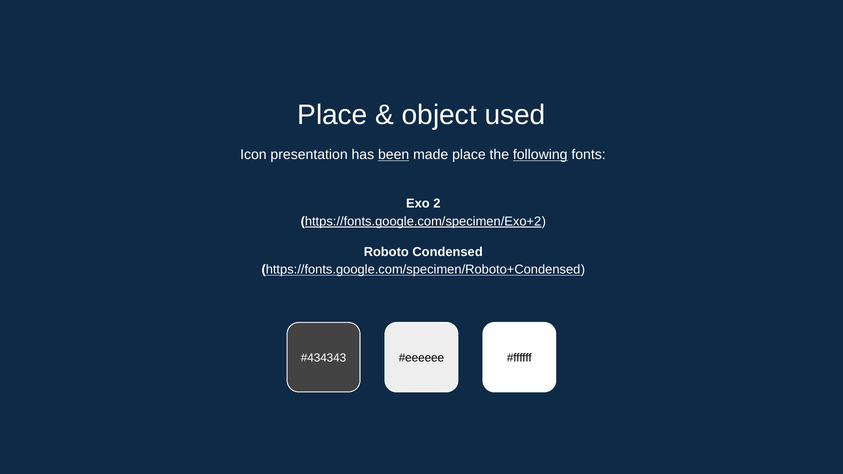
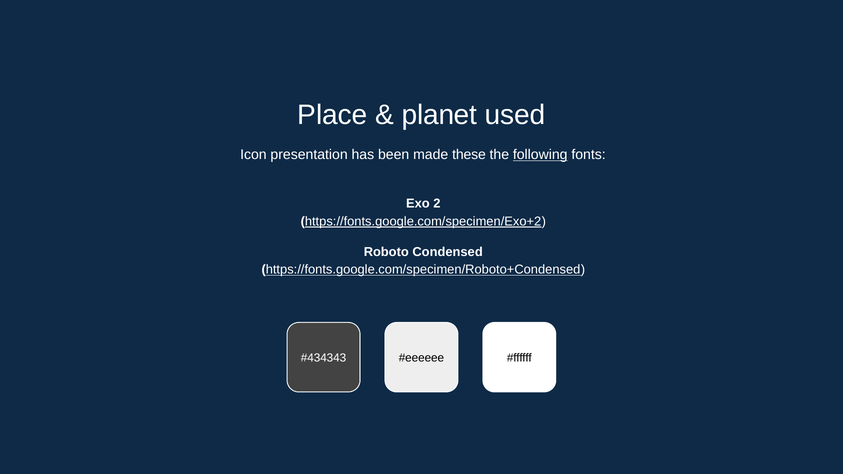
object: object -> planet
been underline: present -> none
made place: place -> these
